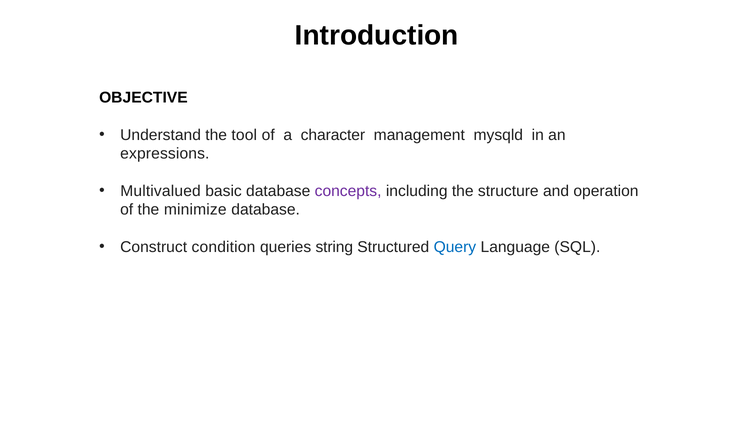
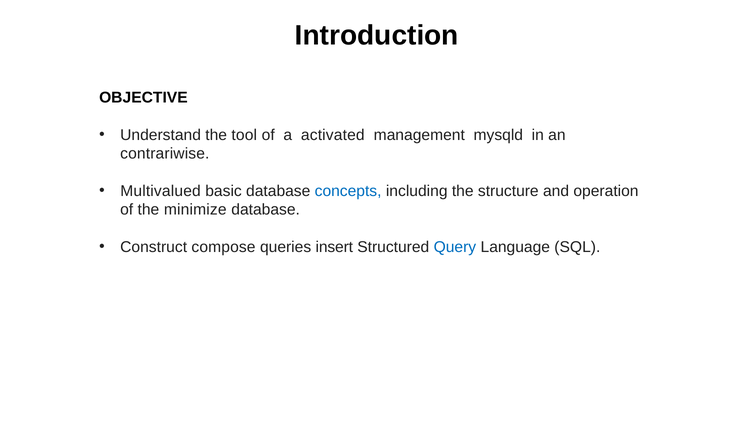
character: character -> activated
expressions: expressions -> contrariwise
concepts colour: purple -> blue
condition: condition -> compose
string: string -> insert
